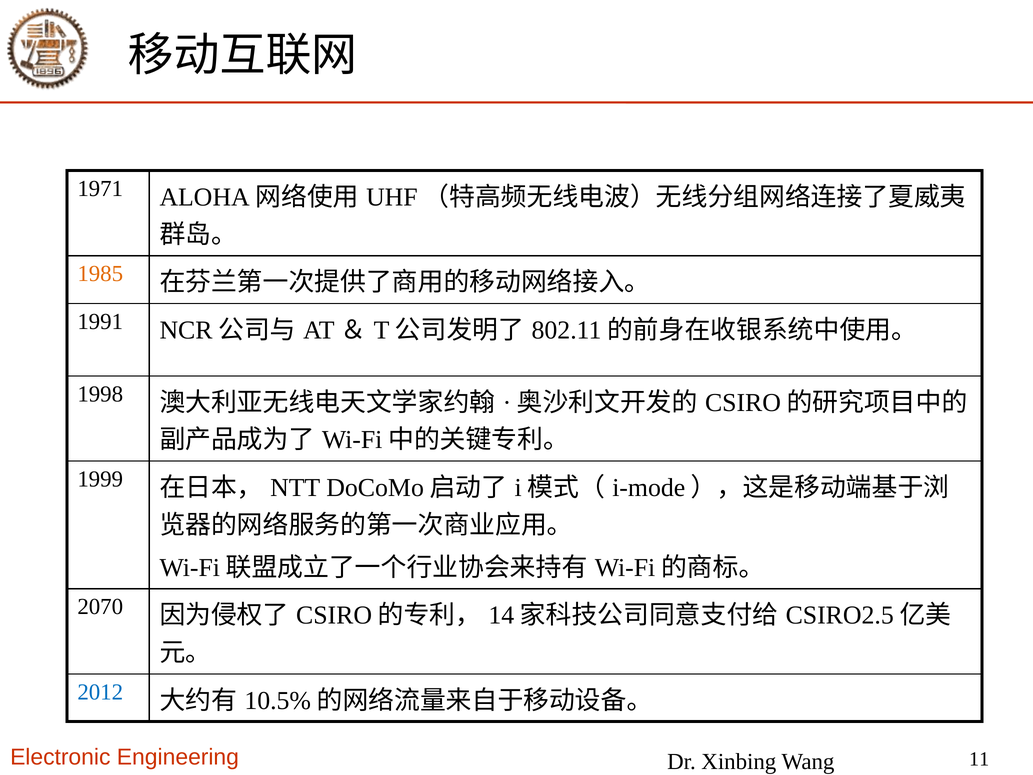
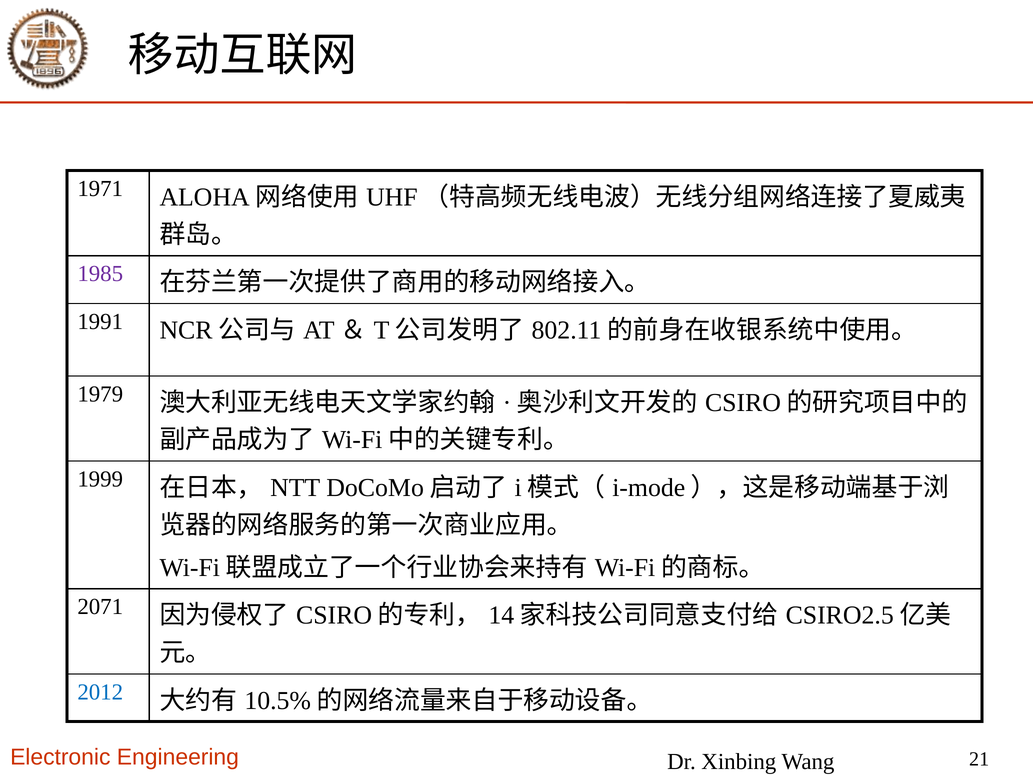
1985 colour: orange -> purple
1998: 1998 -> 1979
2070: 2070 -> 2071
11: 11 -> 21
